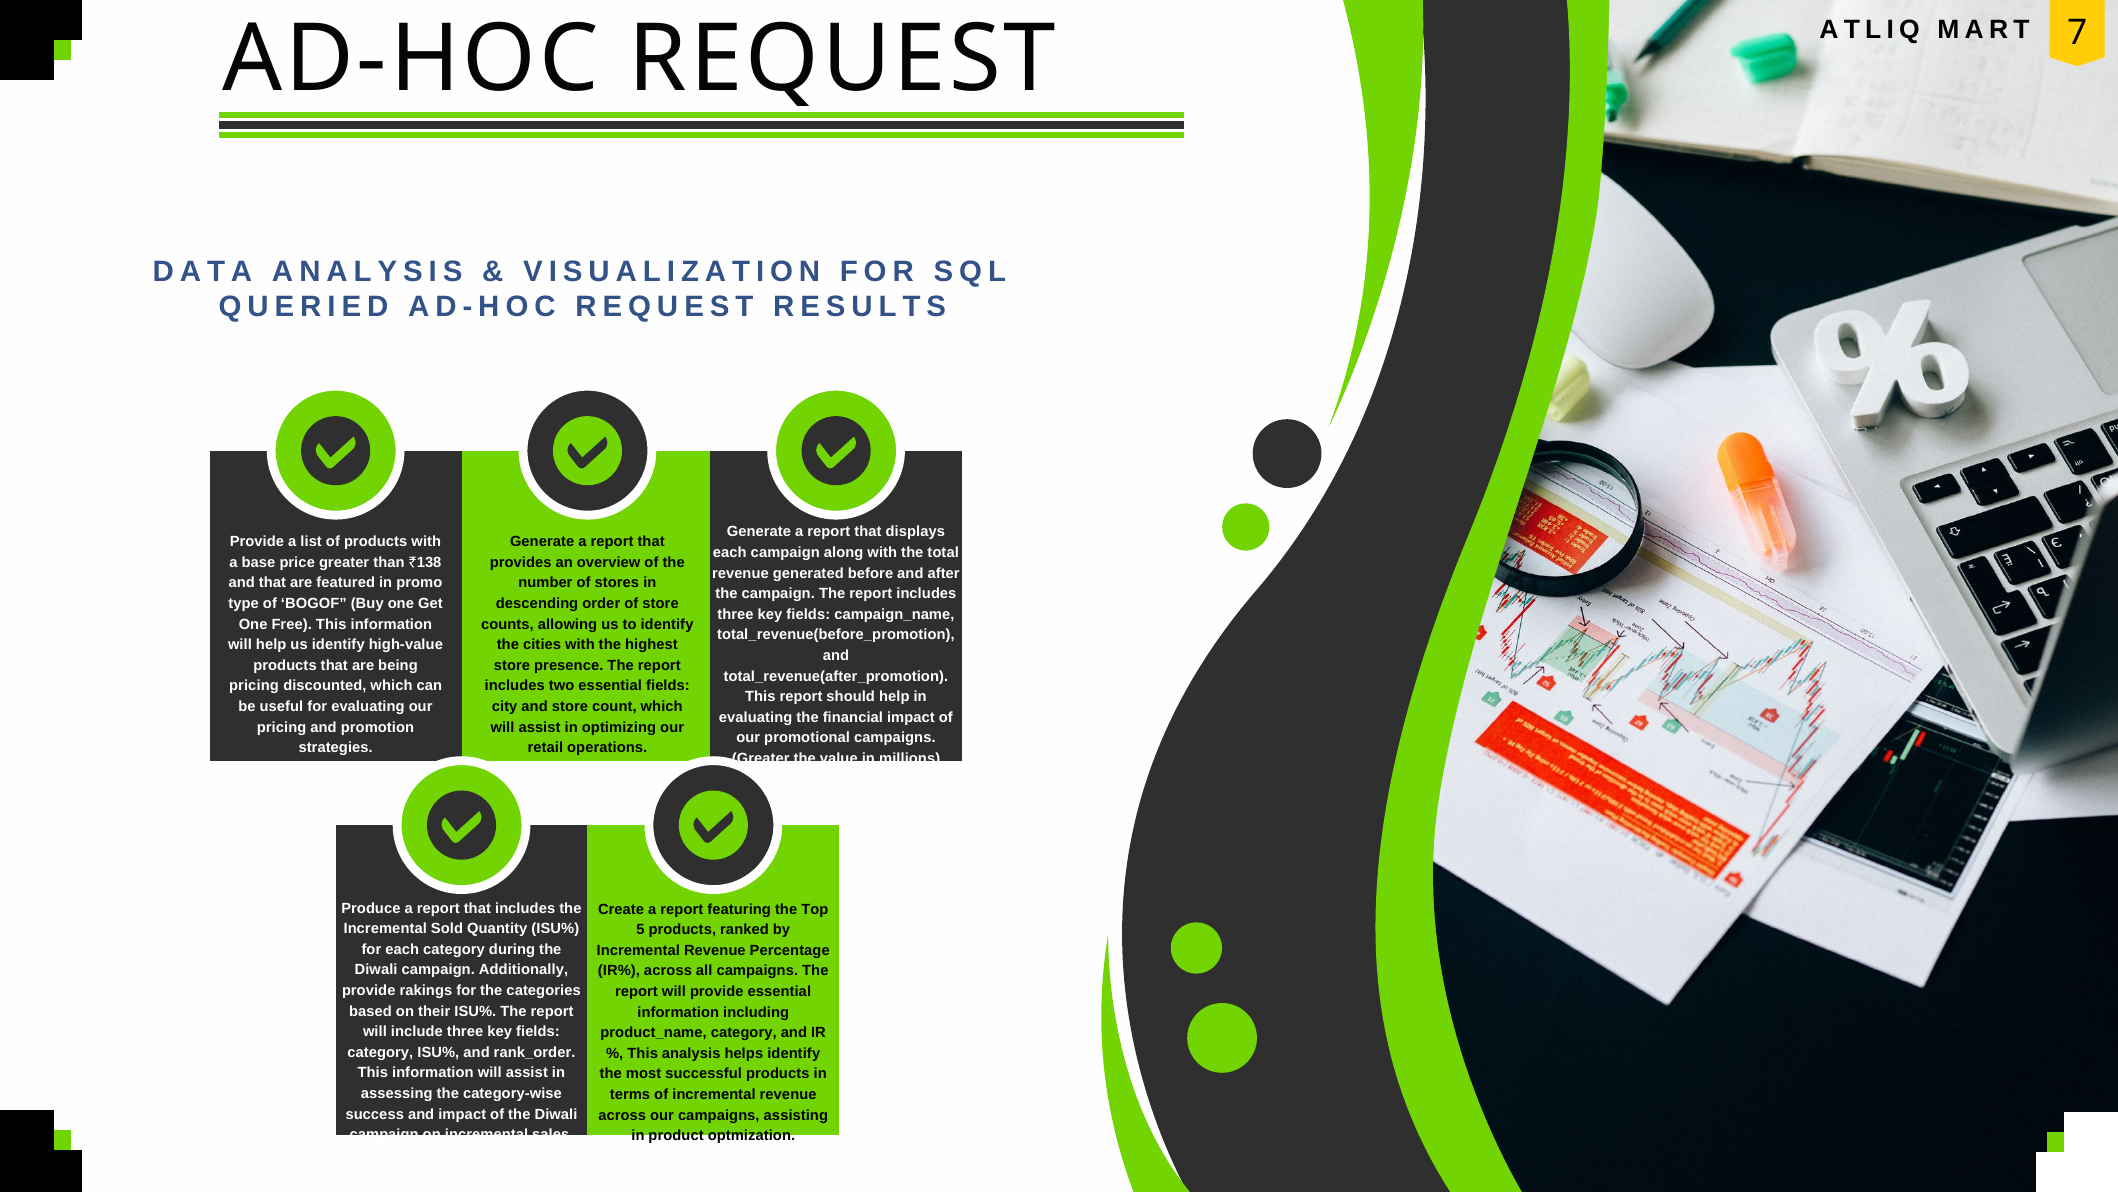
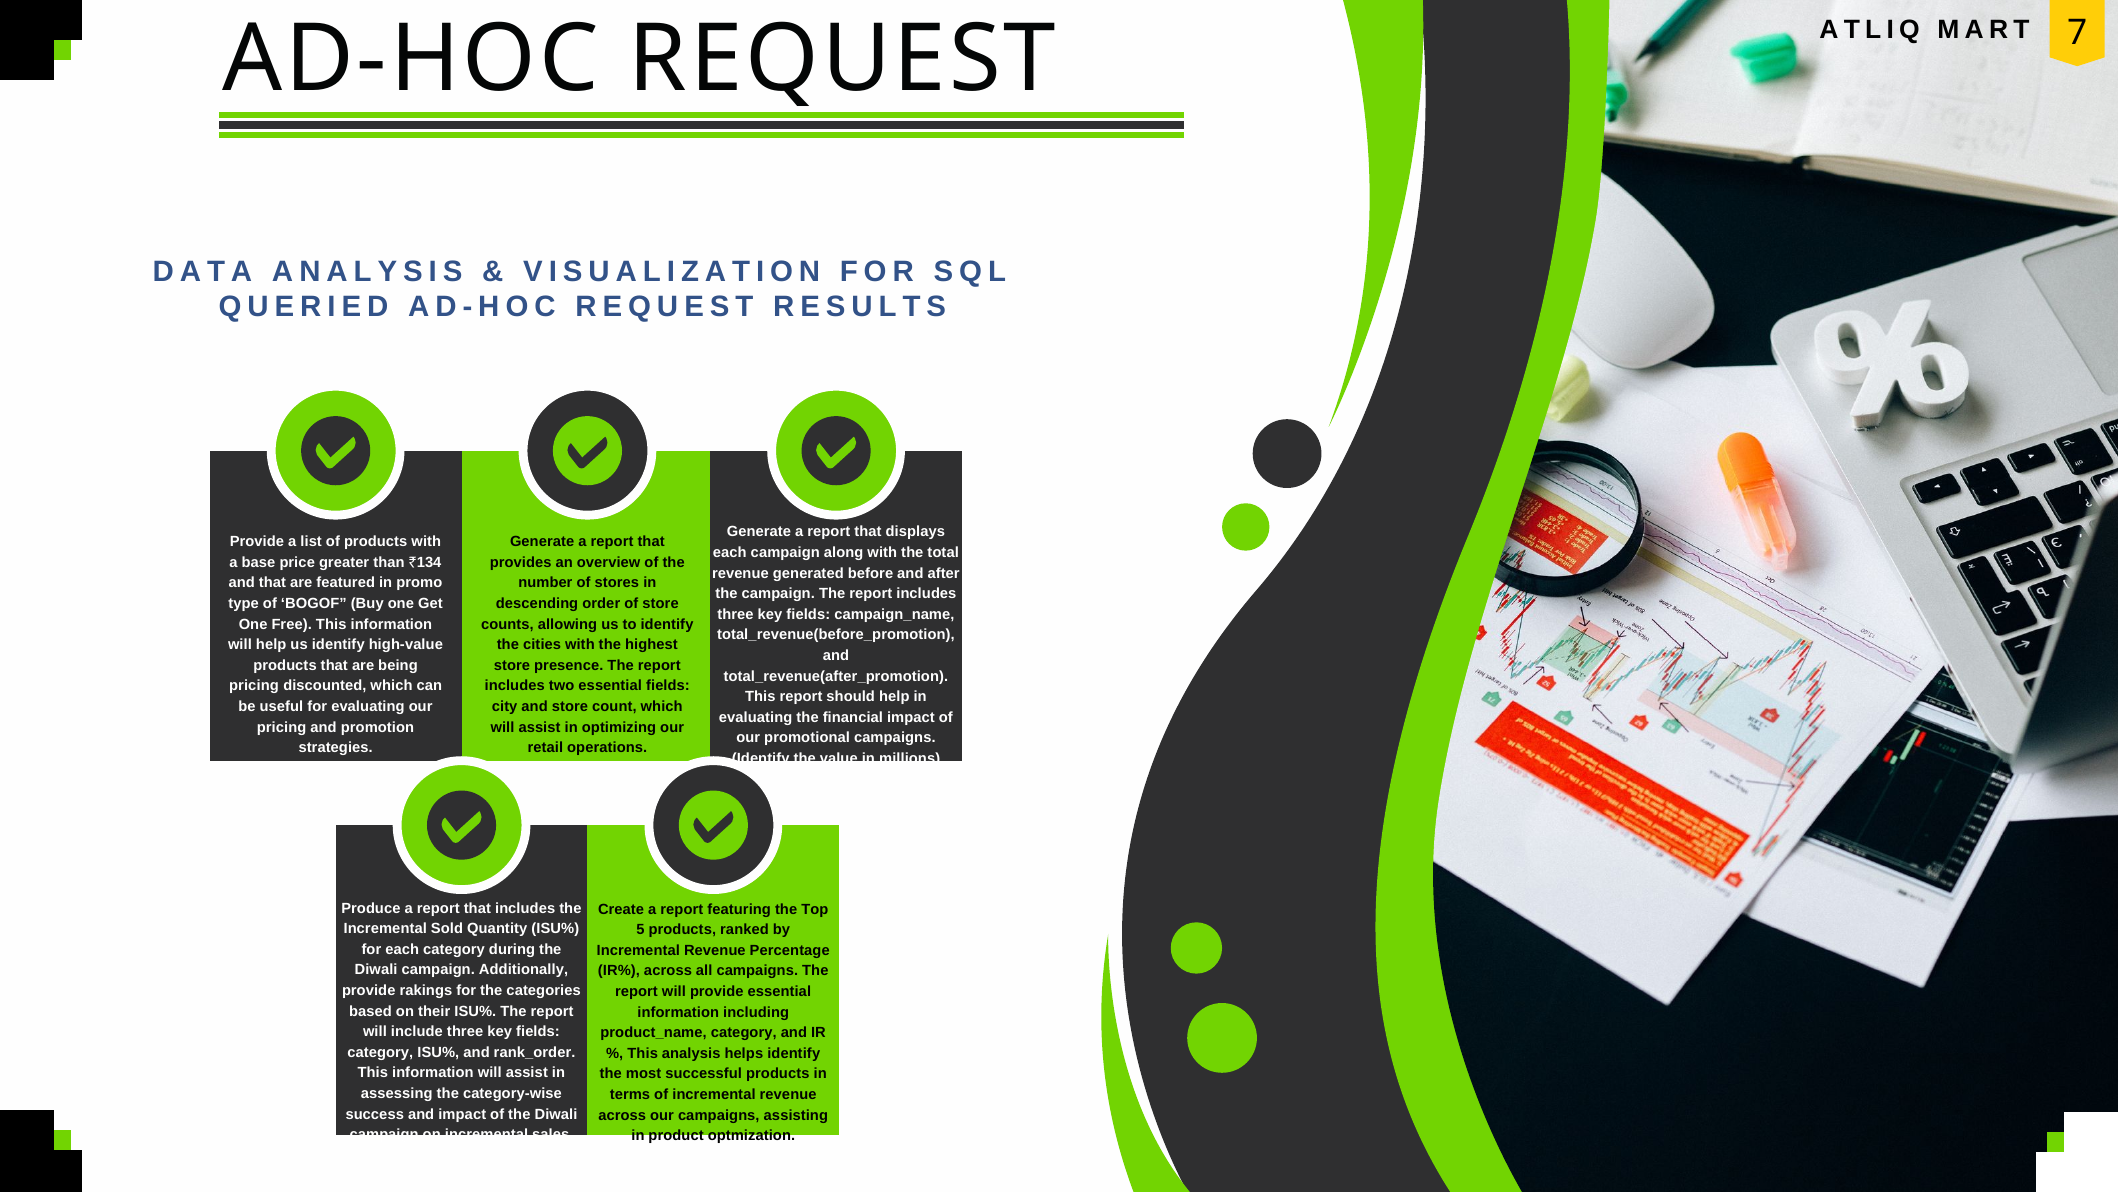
₹138: ₹138 -> ₹134
Greater at (761, 758): Greater -> Identify
